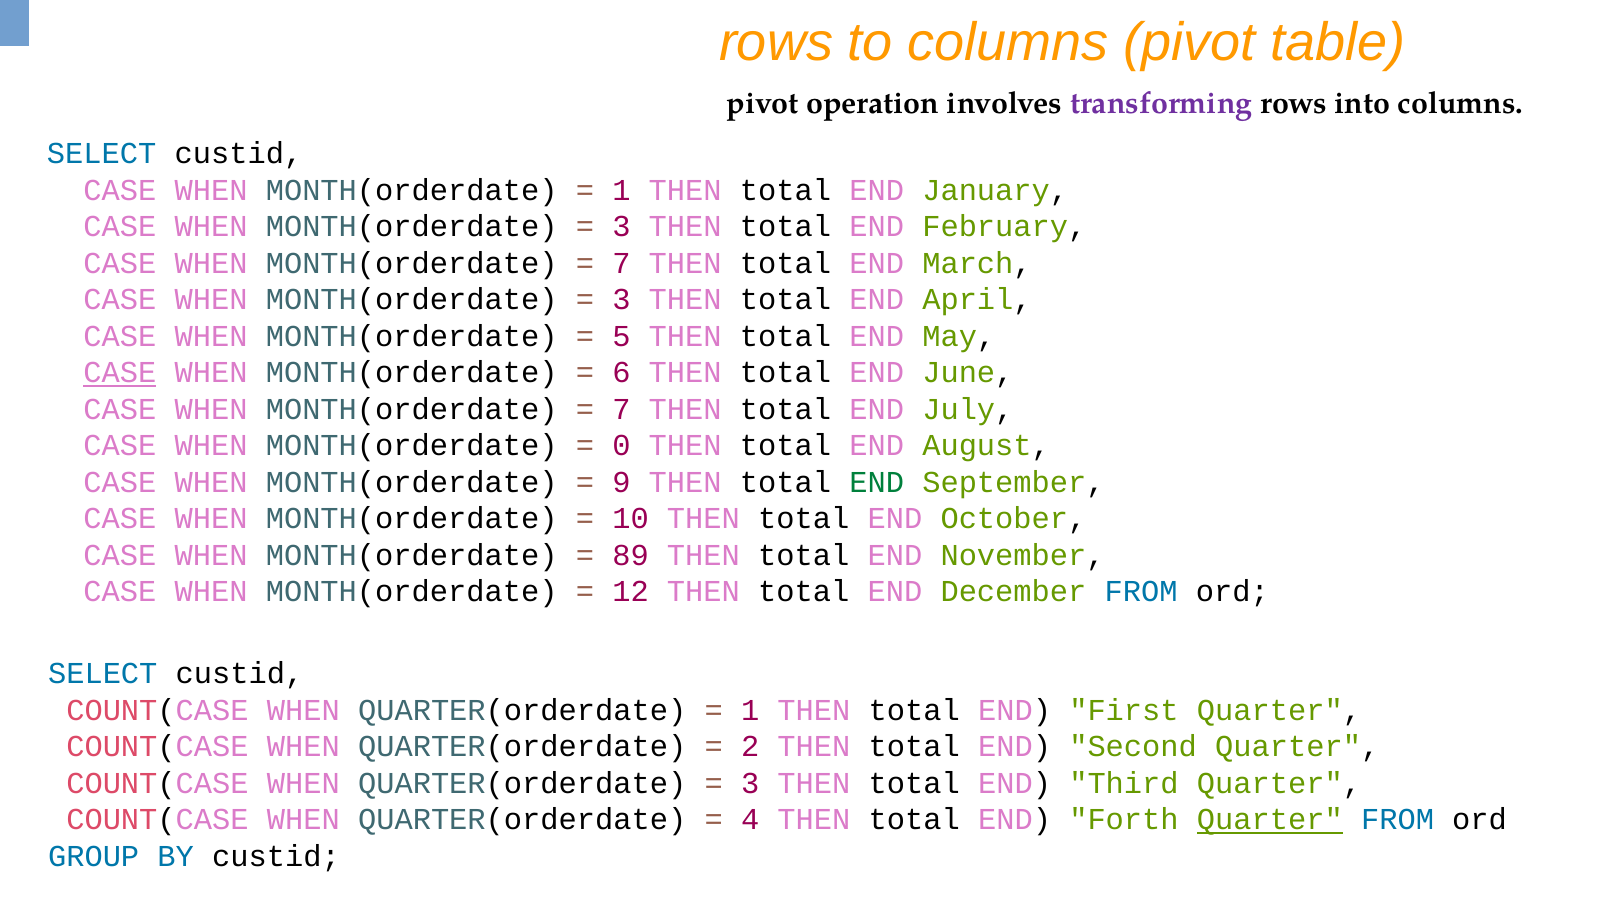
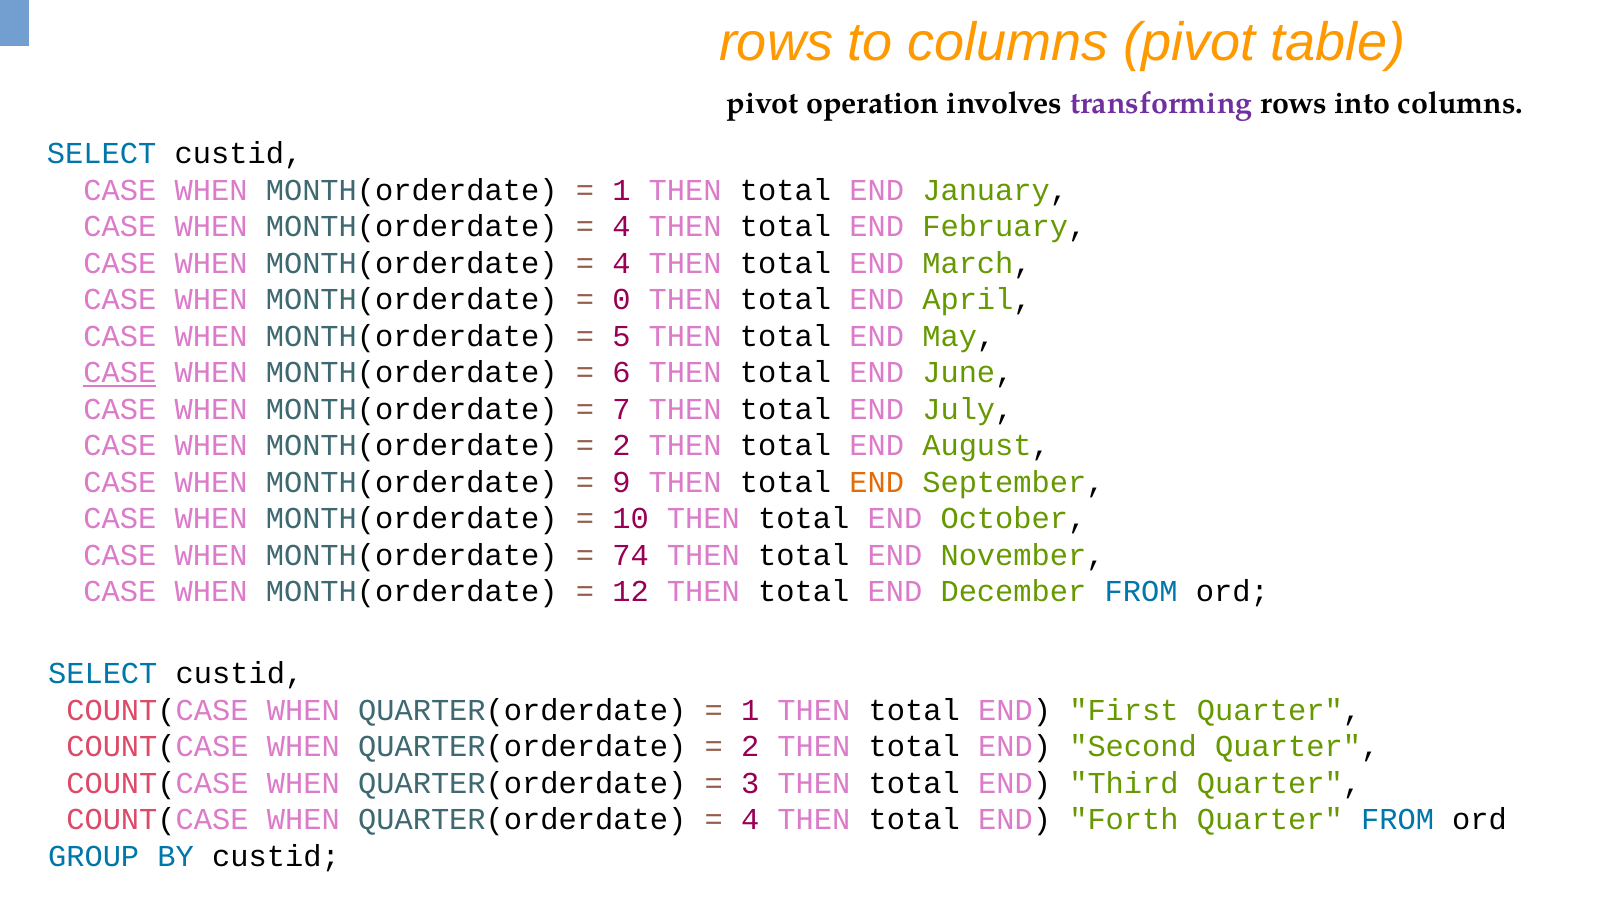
3 at (621, 227): 3 -> 4
7 at (621, 263): 7 -> 4
3 at (621, 300): 3 -> 0
0 at (621, 446): 0 -> 2
END at (877, 482) colour: green -> orange
89: 89 -> 74
Quarter at (1270, 820) underline: present -> none
